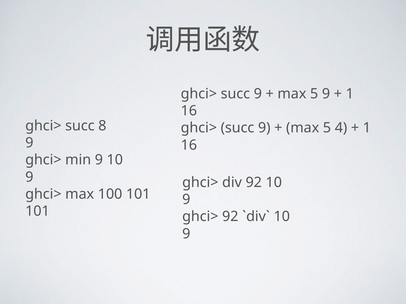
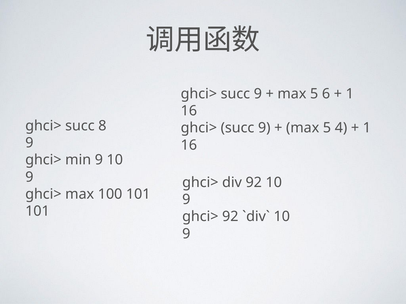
5 9: 9 -> 6
